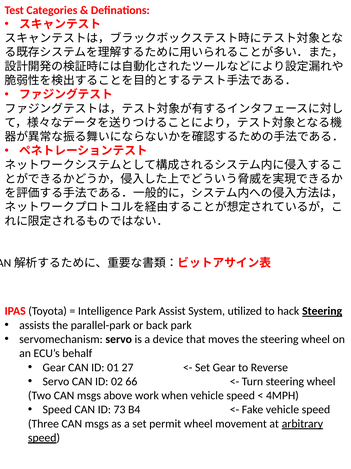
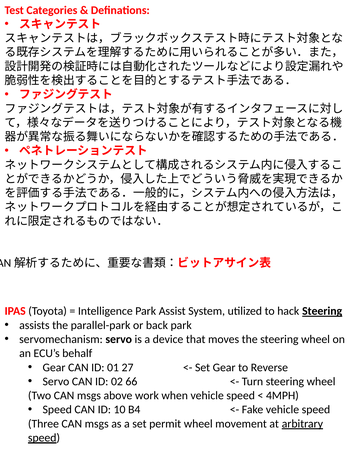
73: 73 -> 10
